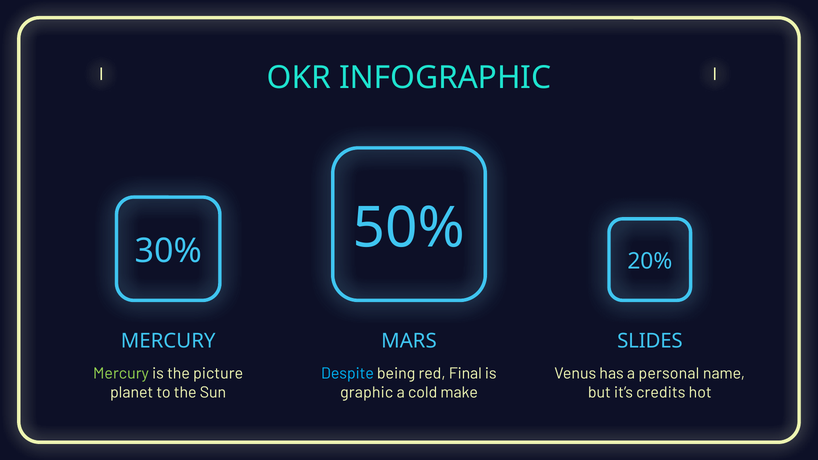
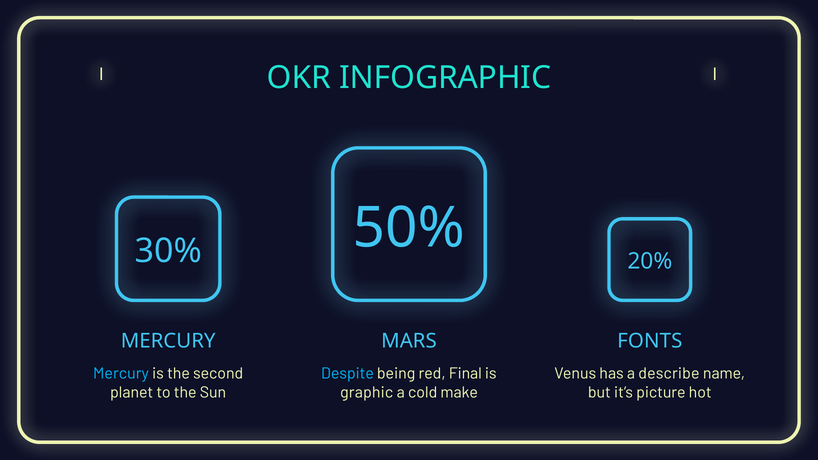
SLIDES: SLIDES -> FONTS
Mercury at (121, 374) colour: light green -> light blue
picture: picture -> second
personal: personal -> describe
credits: credits -> picture
